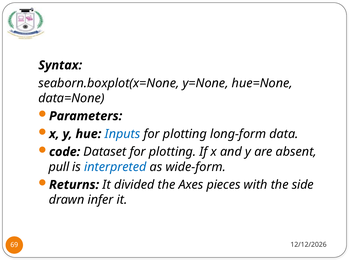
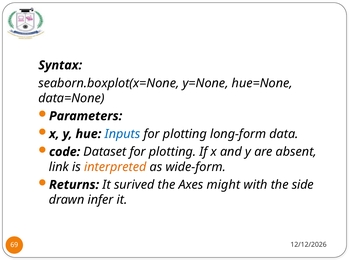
pull: pull -> link
interpreted colour: blue -> orange
divided: divided -> surived
pieces: pieces -> might
